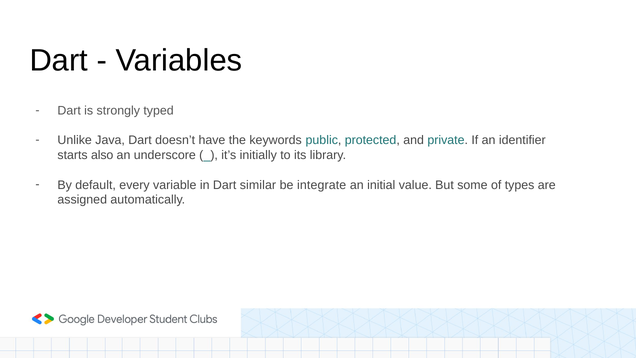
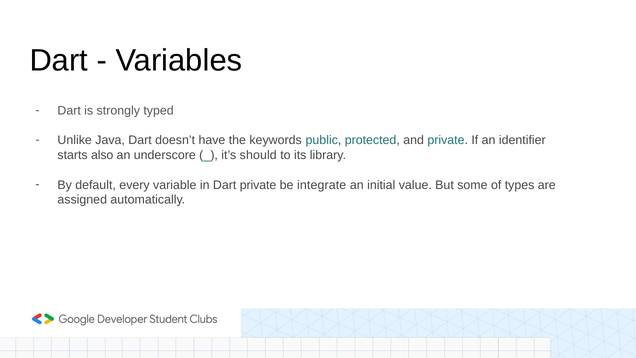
initially: initially -> should
Dart similar: similar -> private
